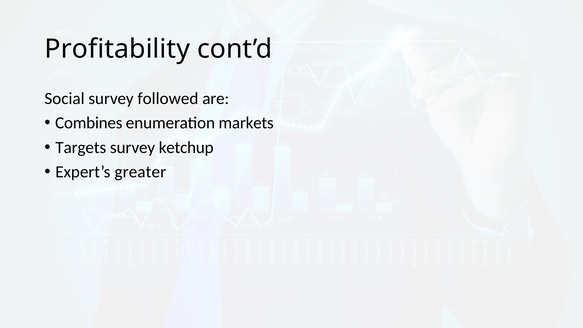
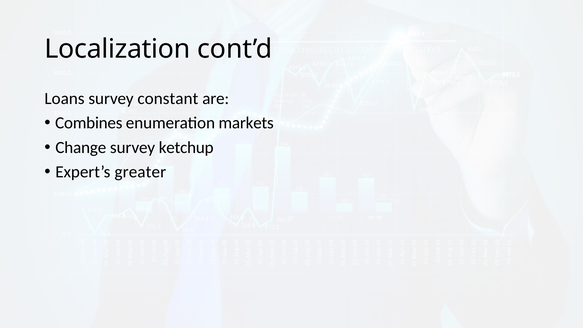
Profitability: Profitability -> Localization
Social: Social -> Loans
followed: followed -> constant
Targets: Targets -> Change
